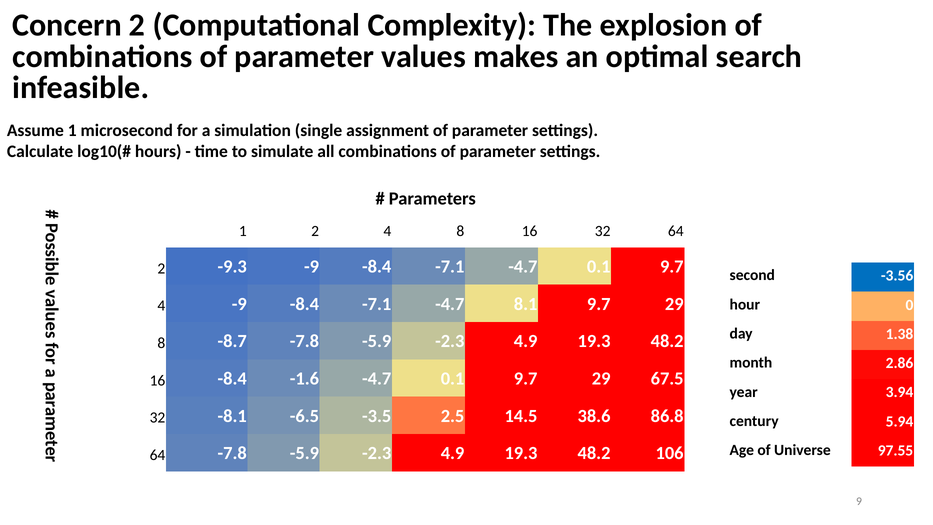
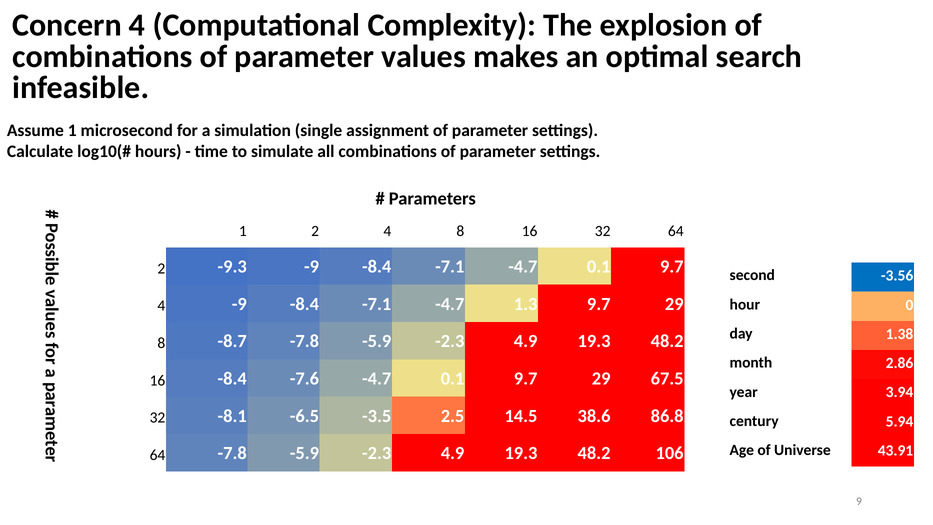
Concern 2: 2 -> 4
8.1: 8.1 -> 1.3
-1.6: -1.6 -> -7.6
97.55: 97.55 -> 43.91
